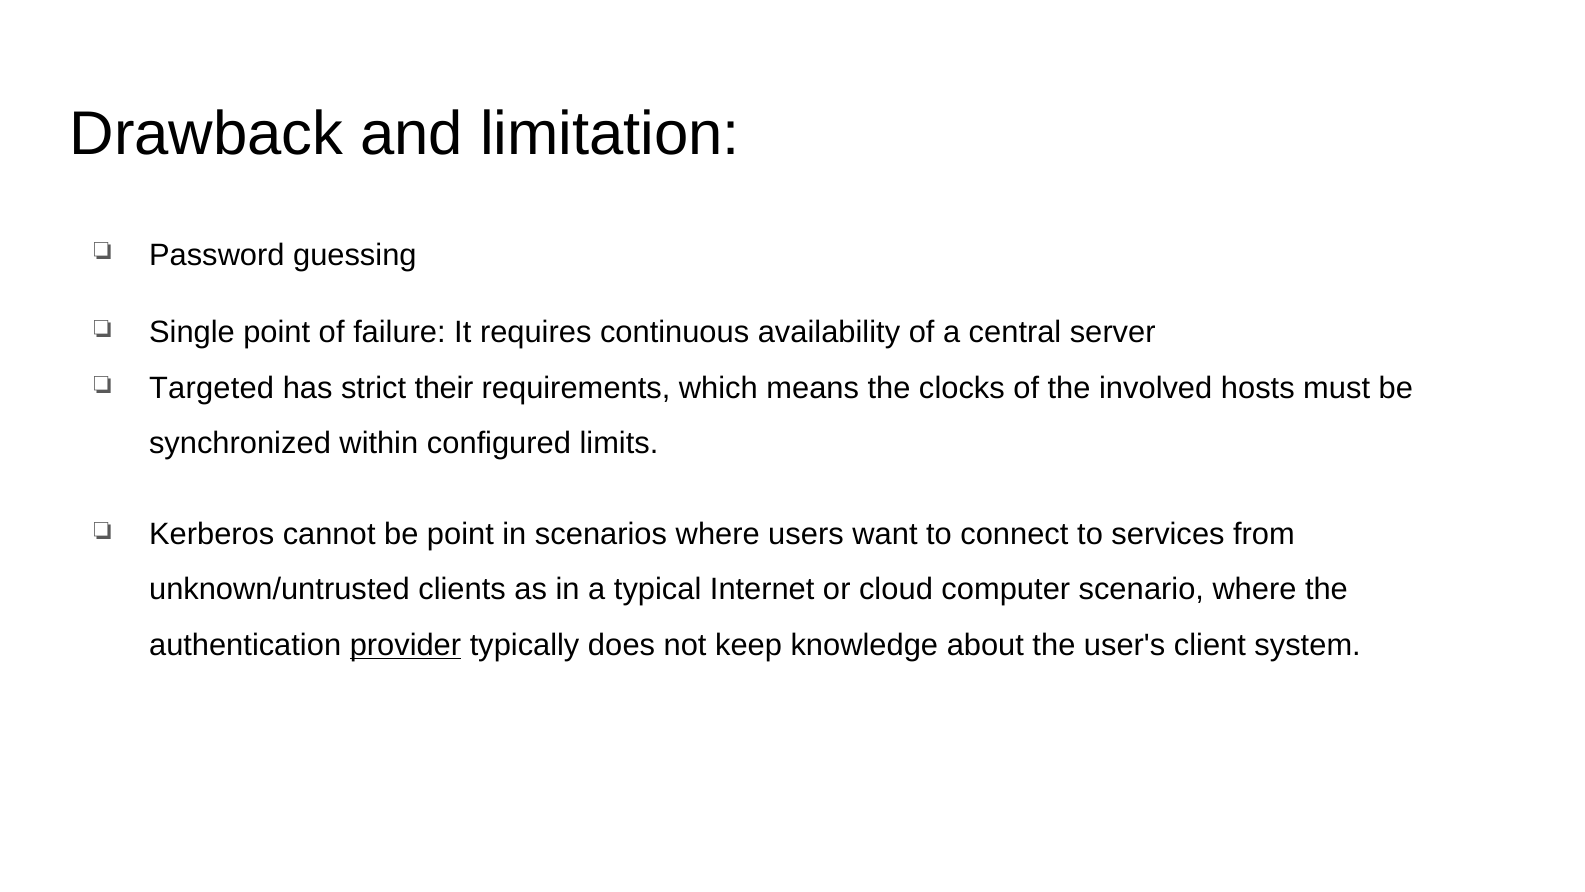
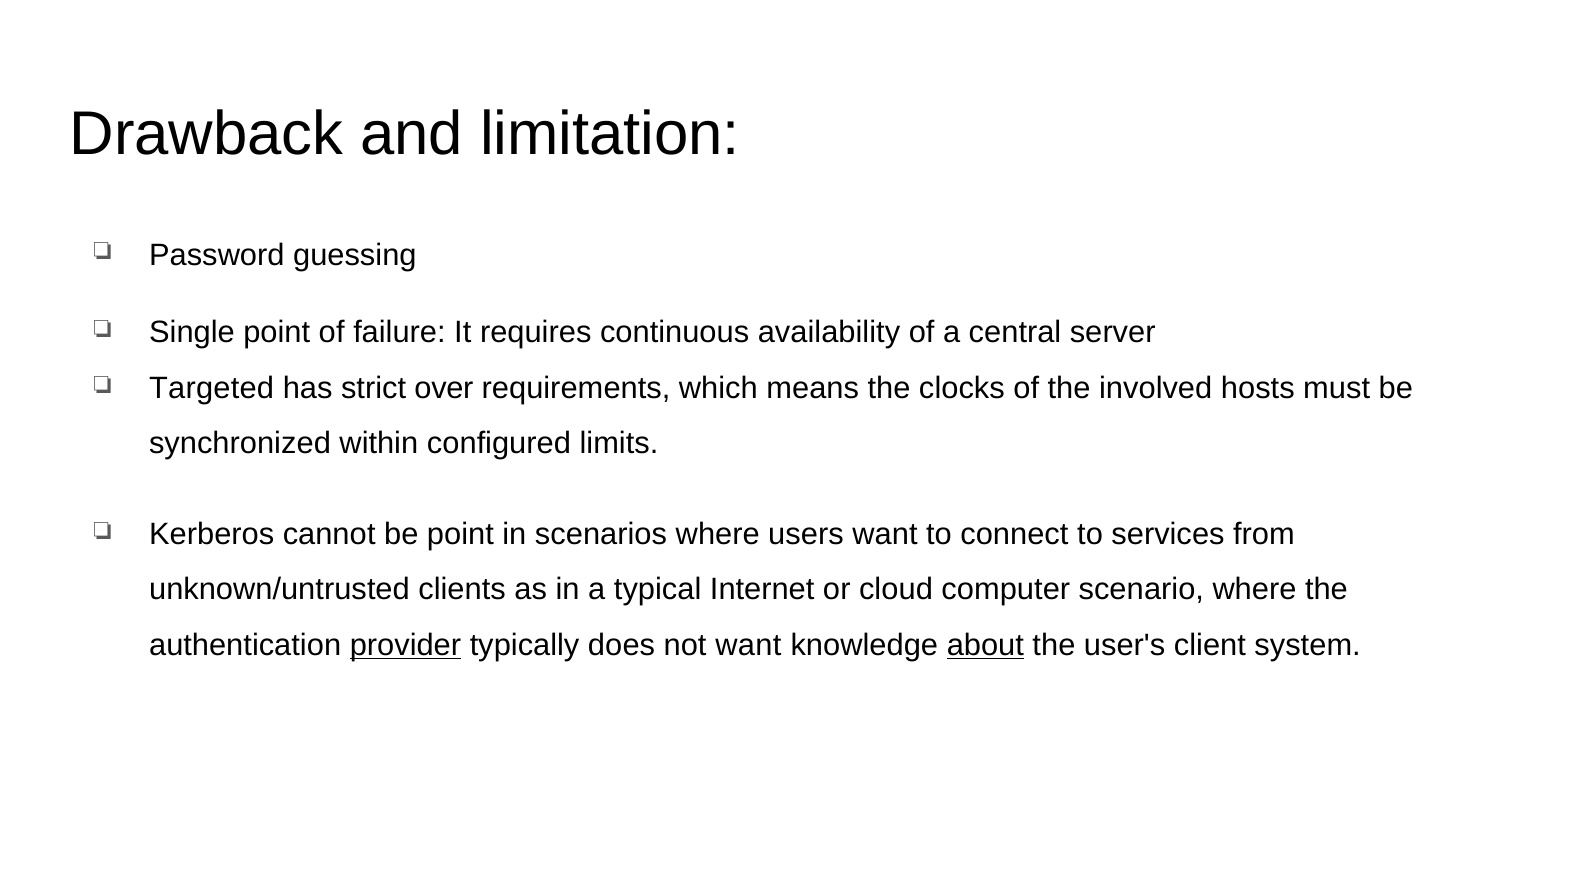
their: their -> over
not keep: keep -> want
about underline: none -> present
